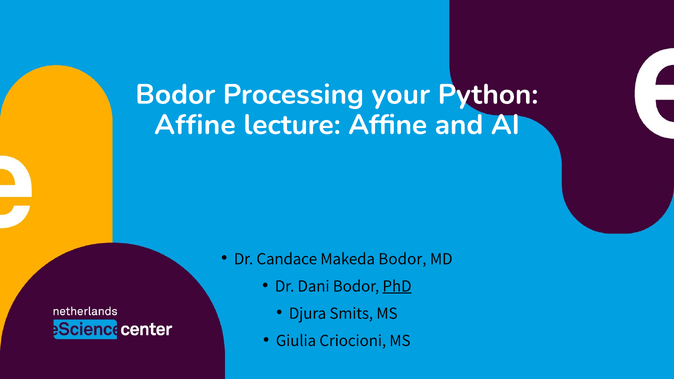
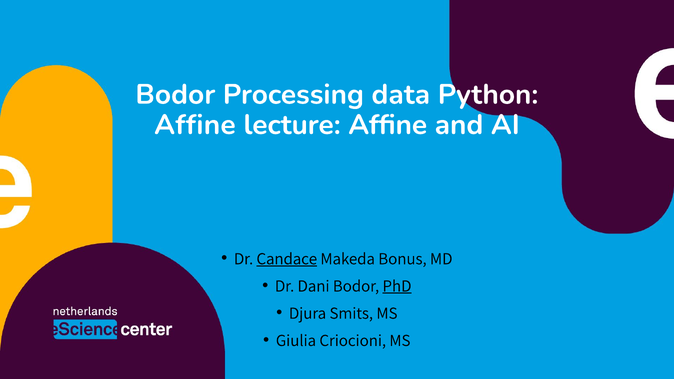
your: your -> data
Candace underline: none -> present
Makeda Bodor: Bodor -> Bonus
